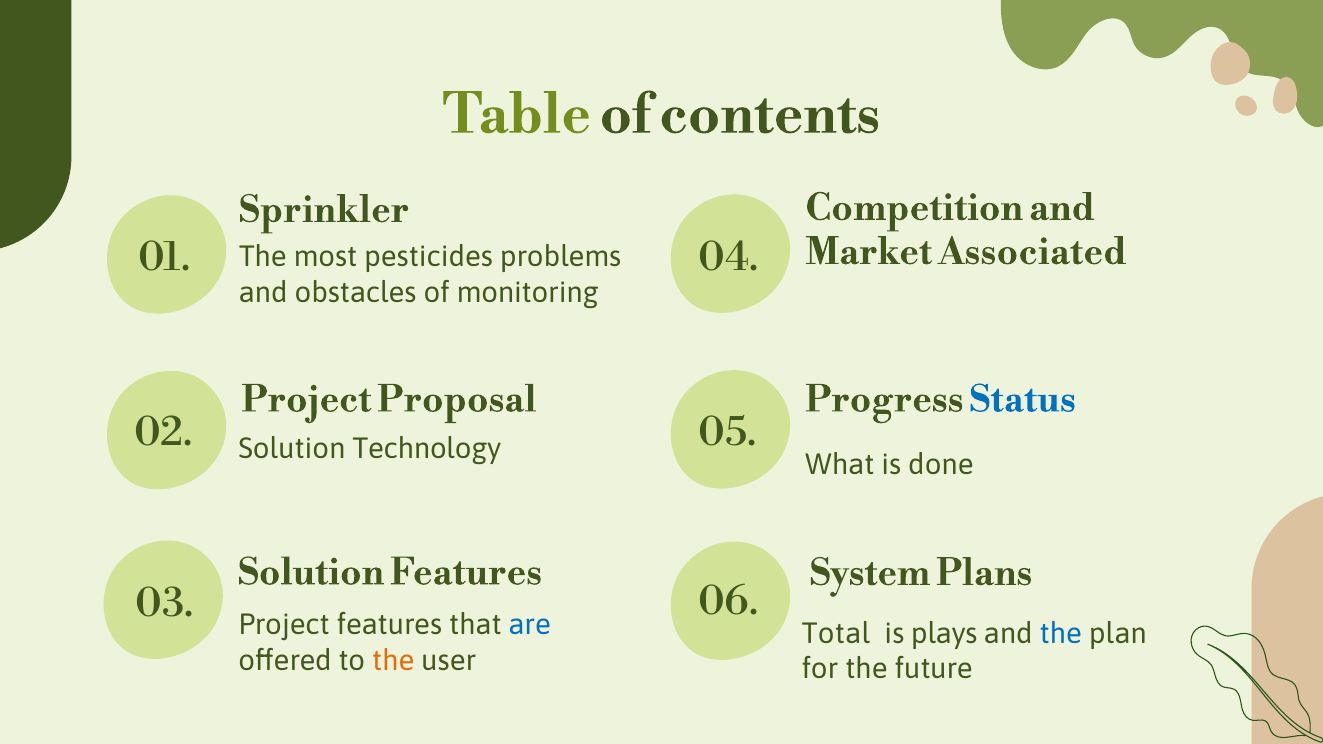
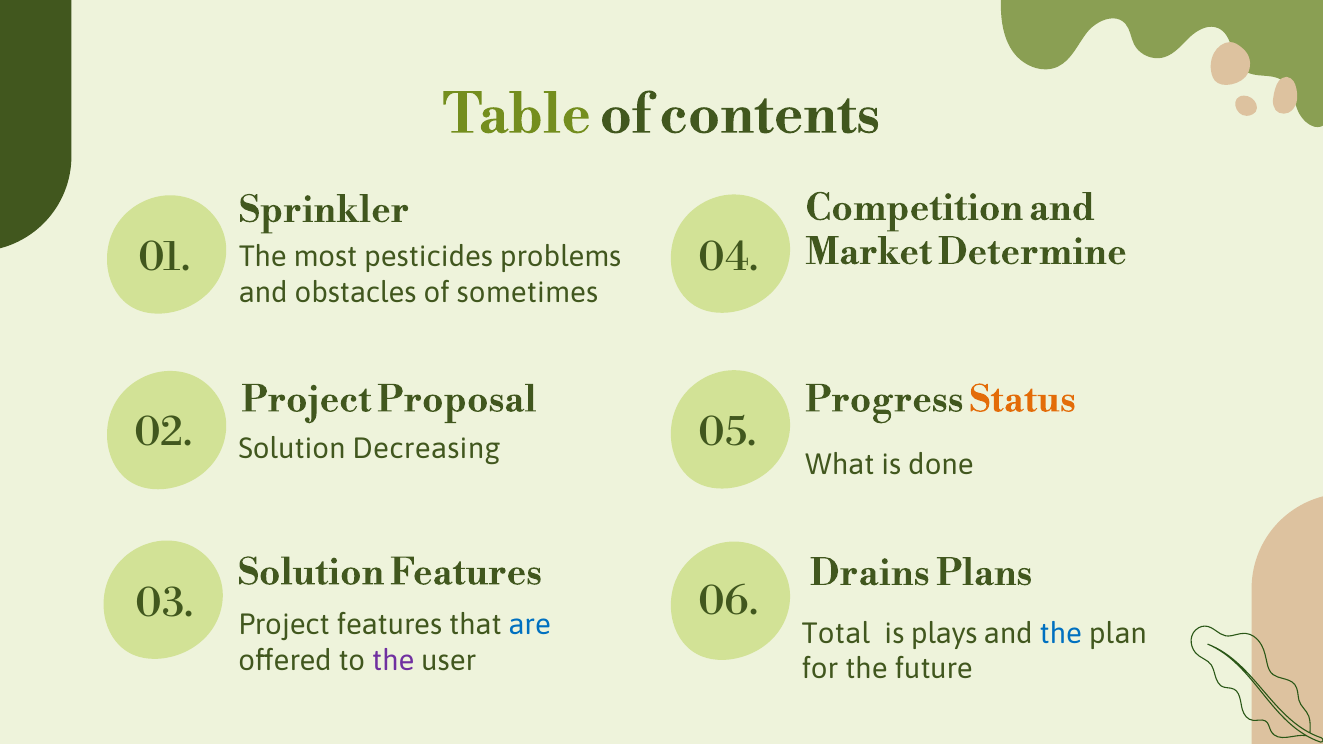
Associated: Associated -> Determine
monitoring: monitoring -> sometimes
Status colour: blue -> orange
Technology: Technology -> Decreasing
System: System -> Drains
the at (393, 661) colour: orange -> purple
